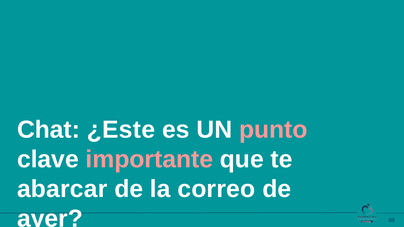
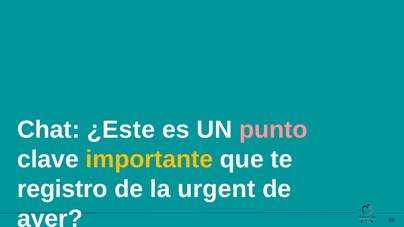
importante colour: pink -> yellow
abarcar: abarcar -> registro
correo: correo -> urgent
